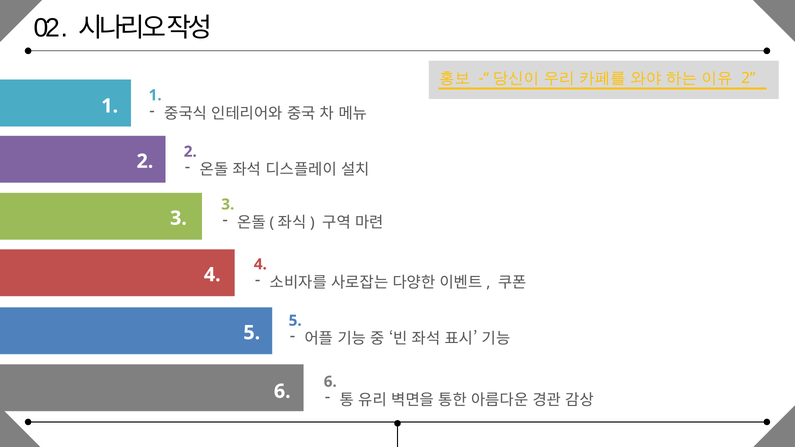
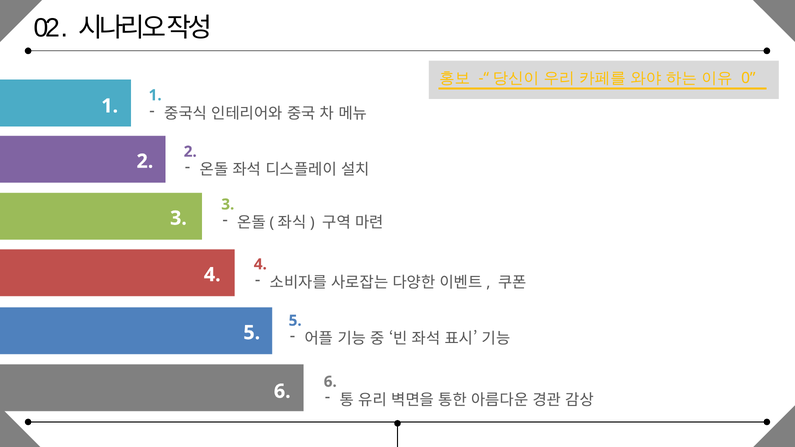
2 at (748, 78): 2 -> 0
